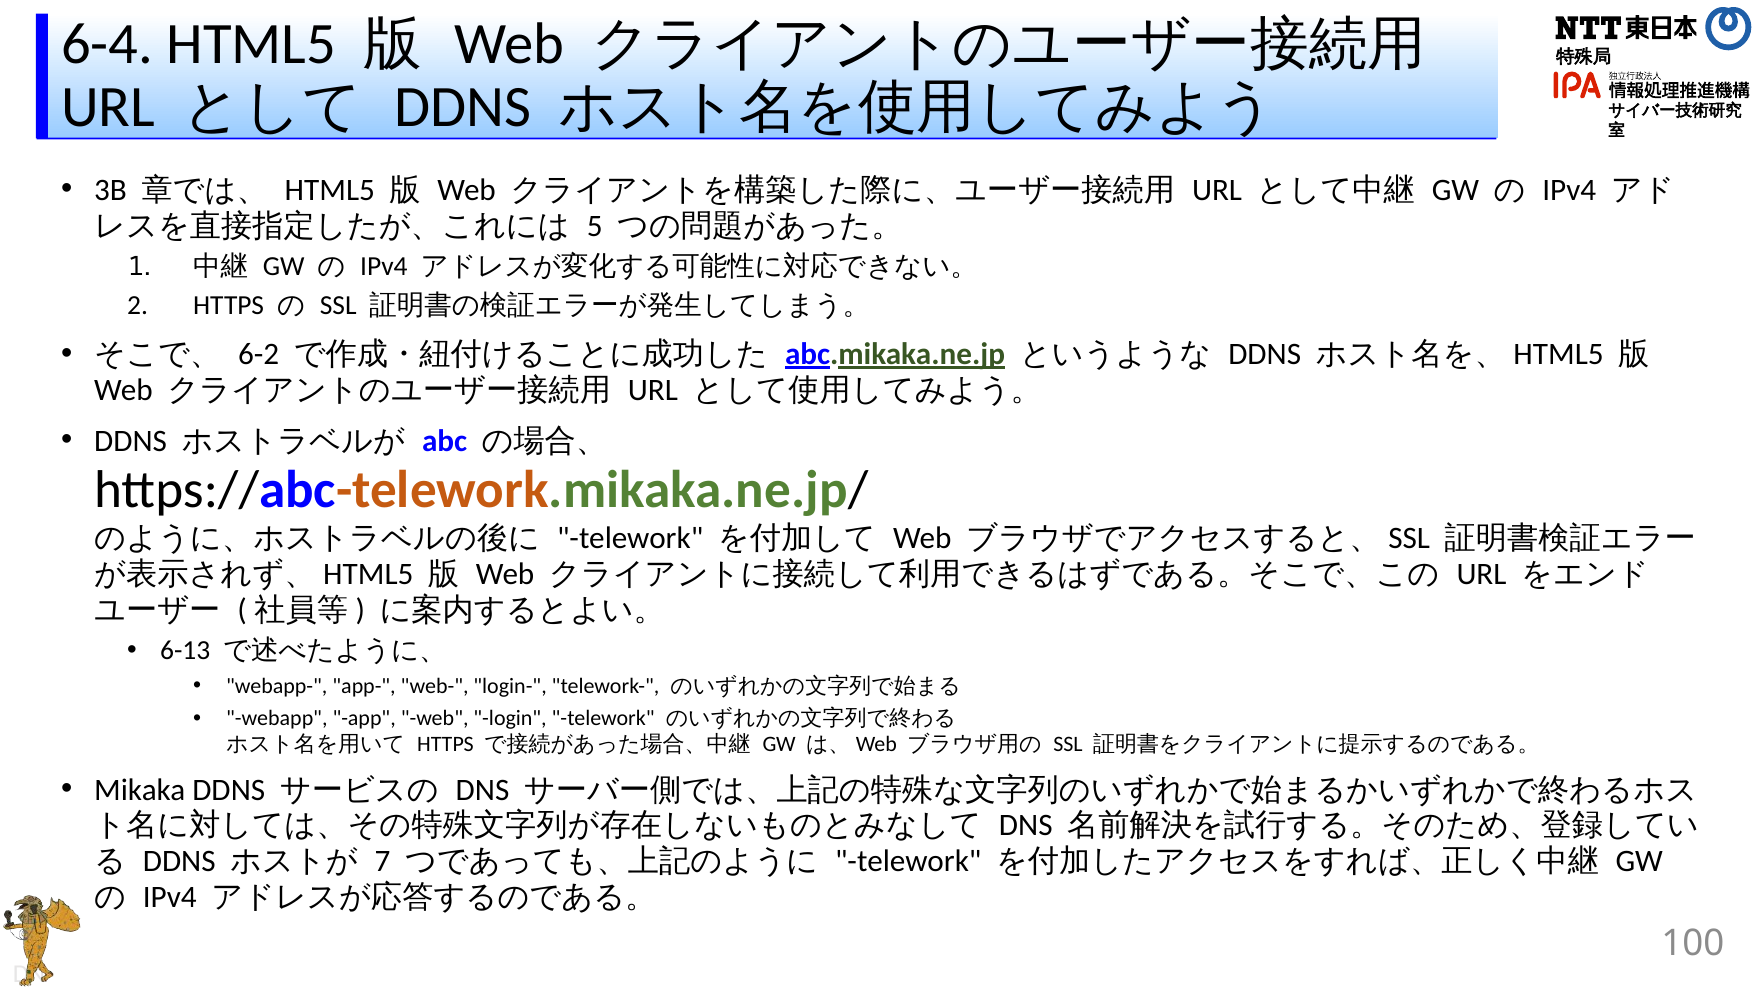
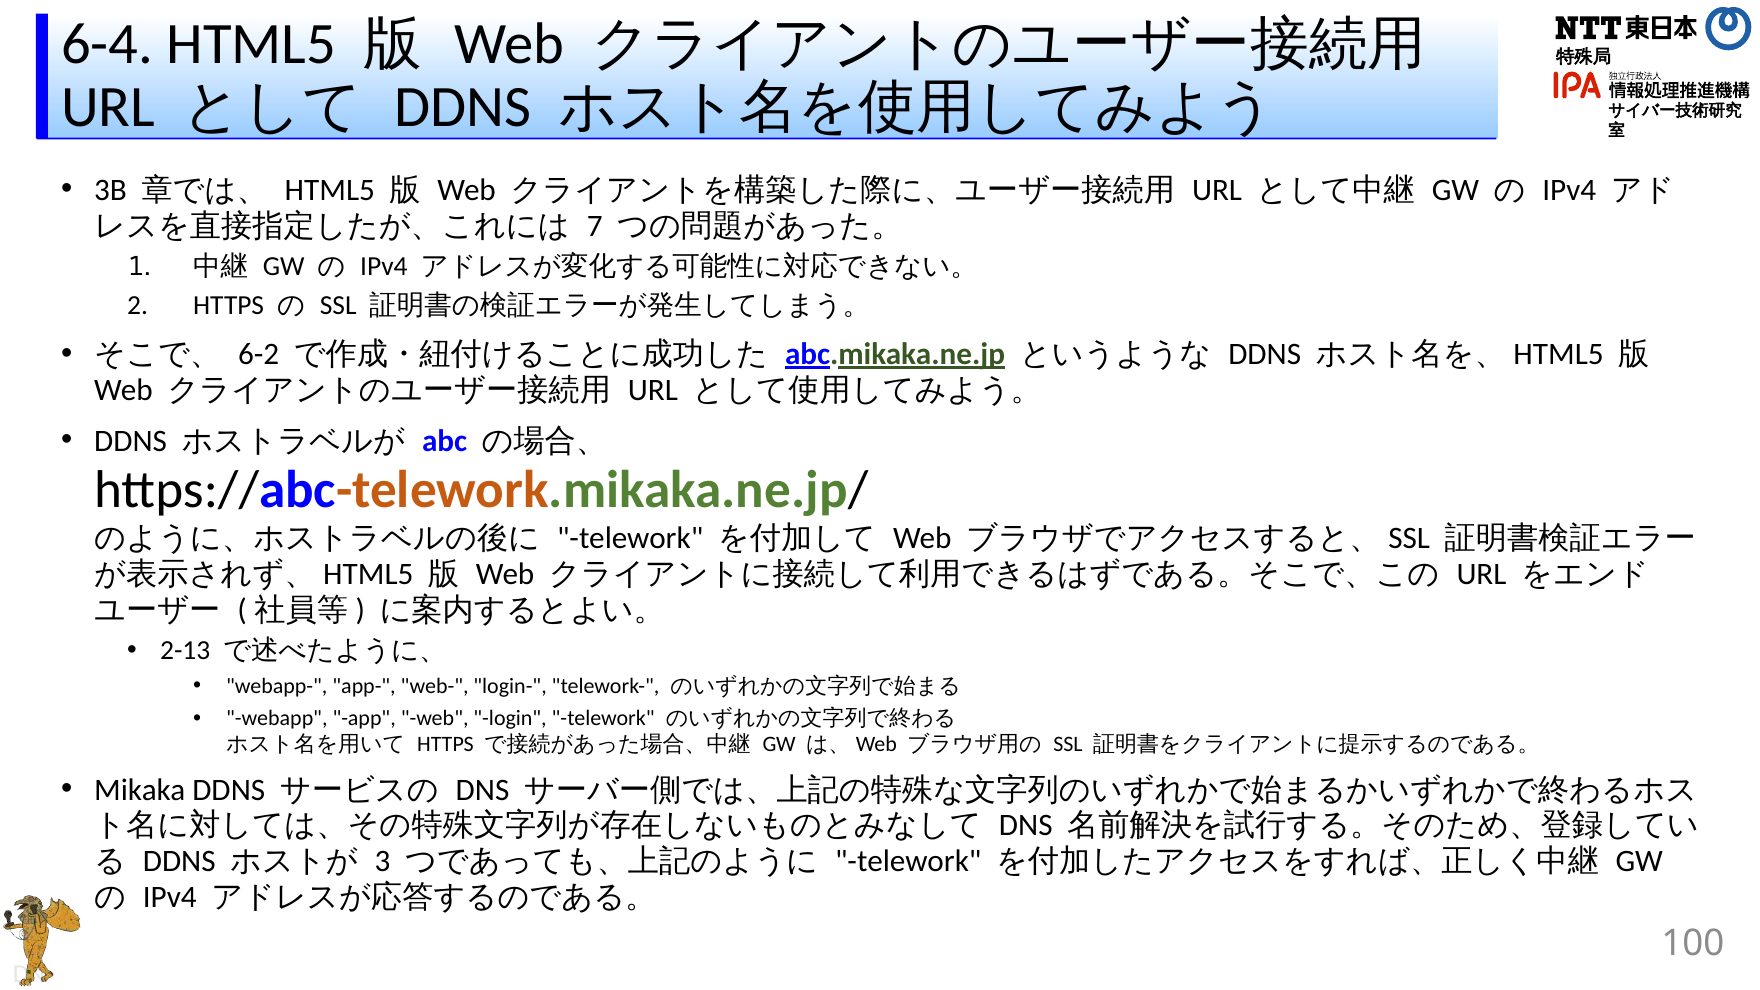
5: 5 -> 7
6-13: 6-13 -> 2-13
7: 7 -> 3
